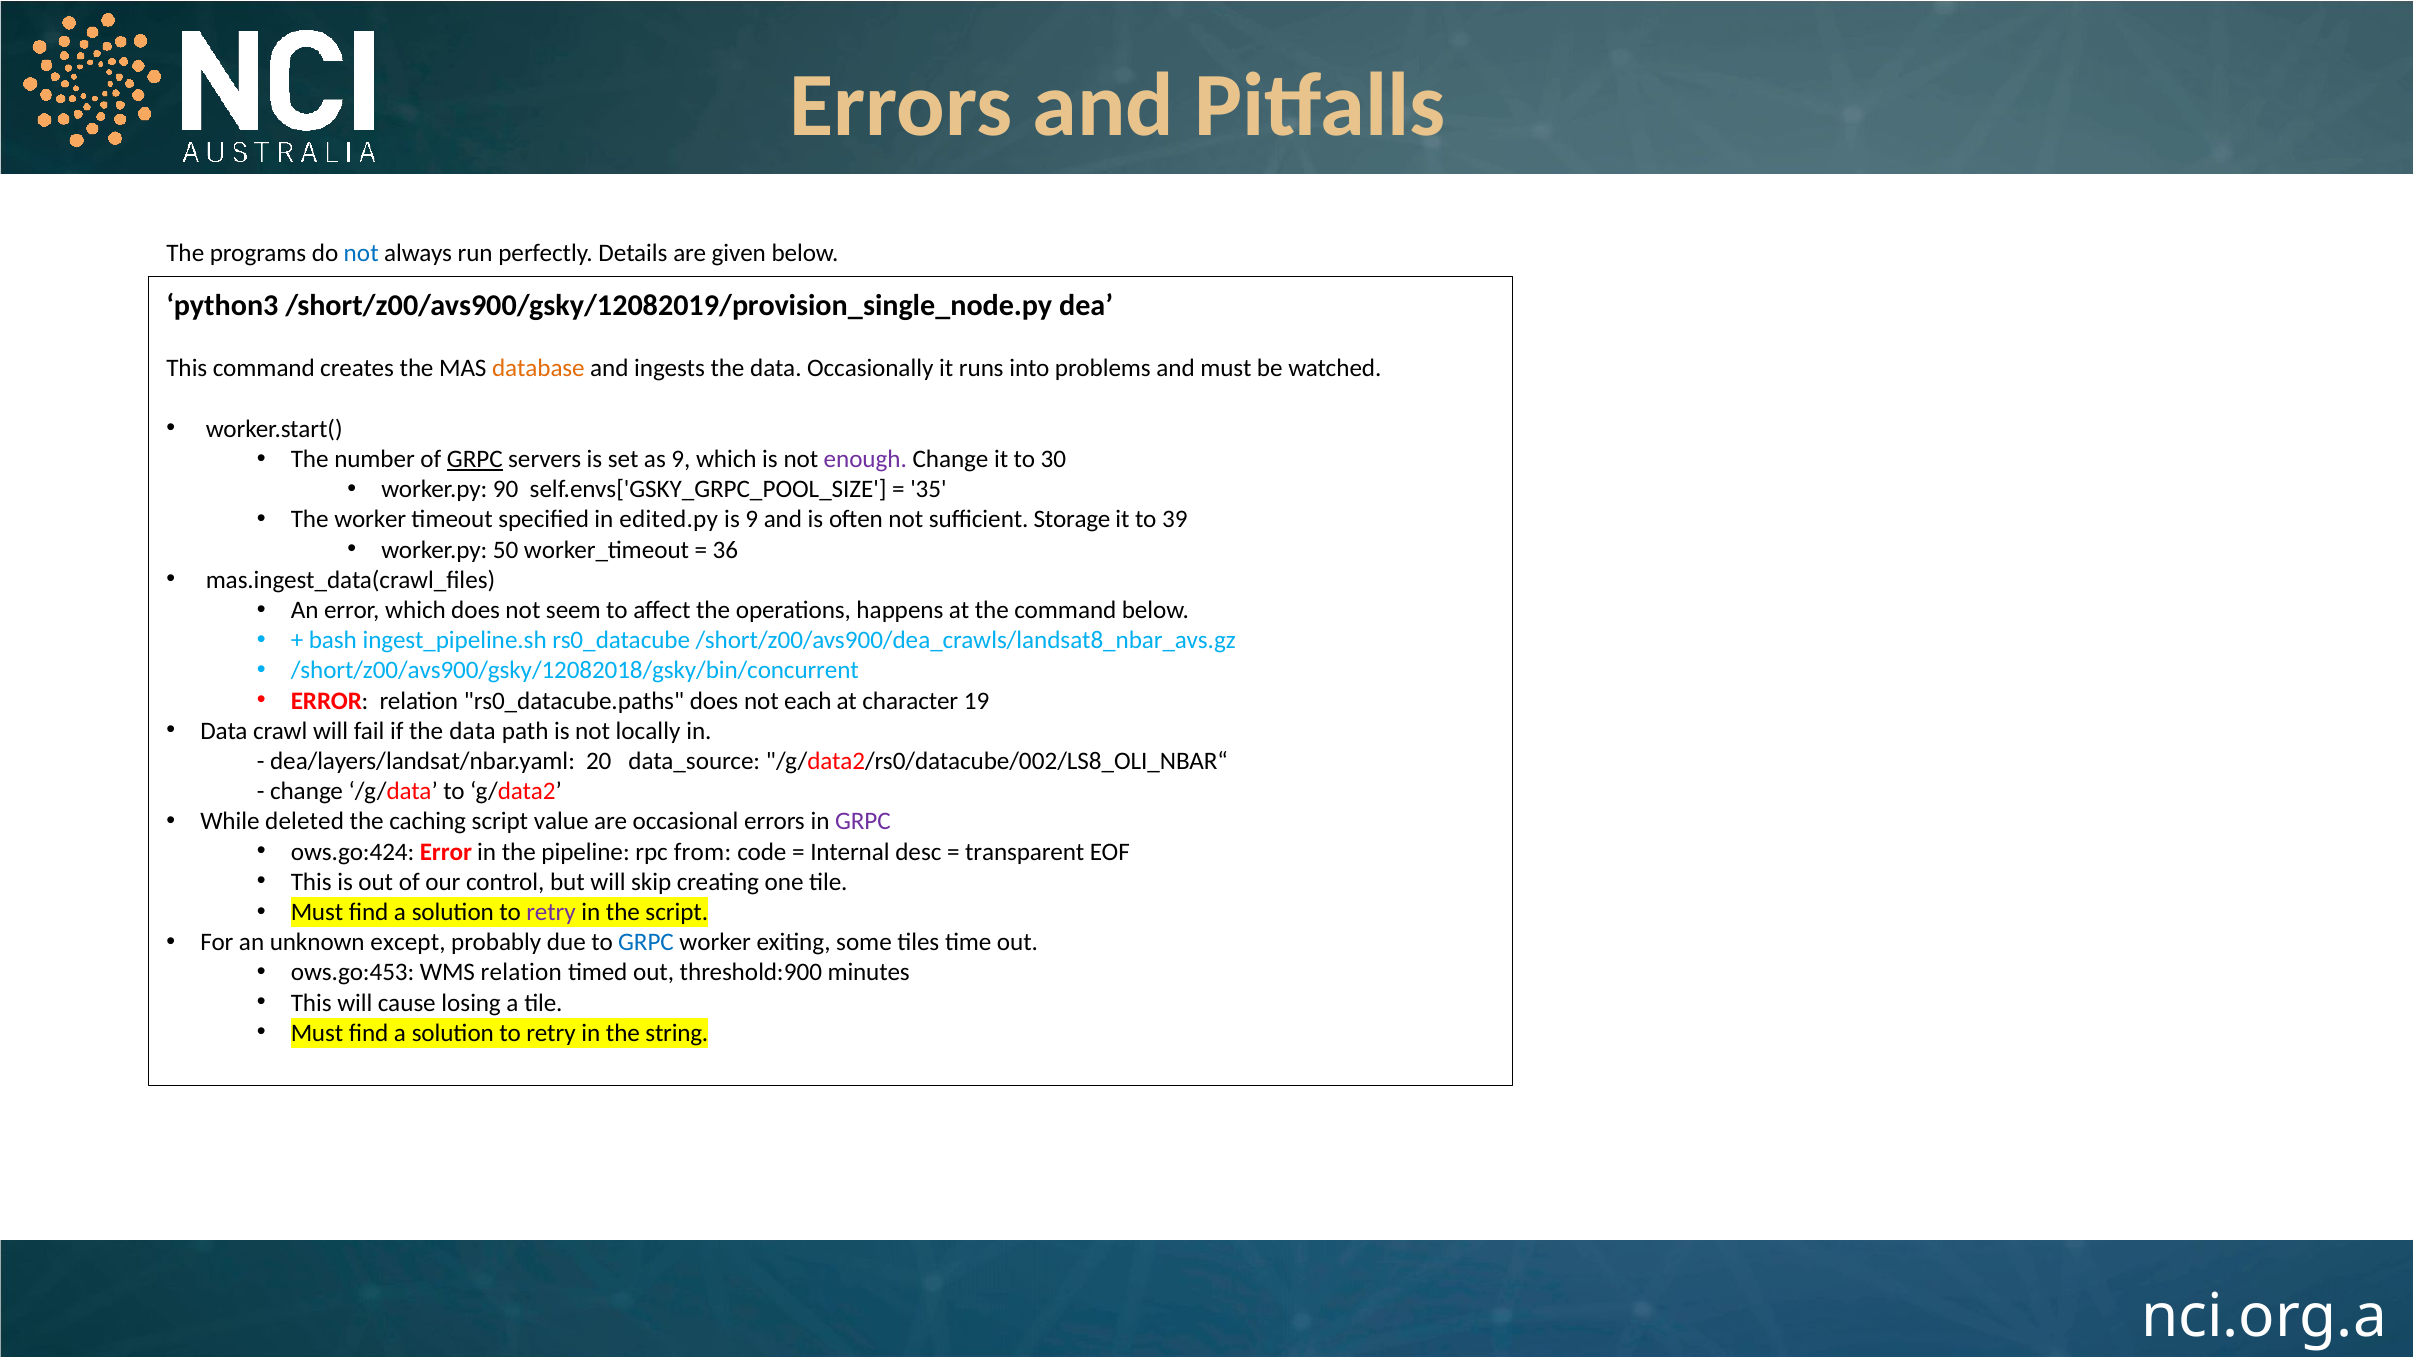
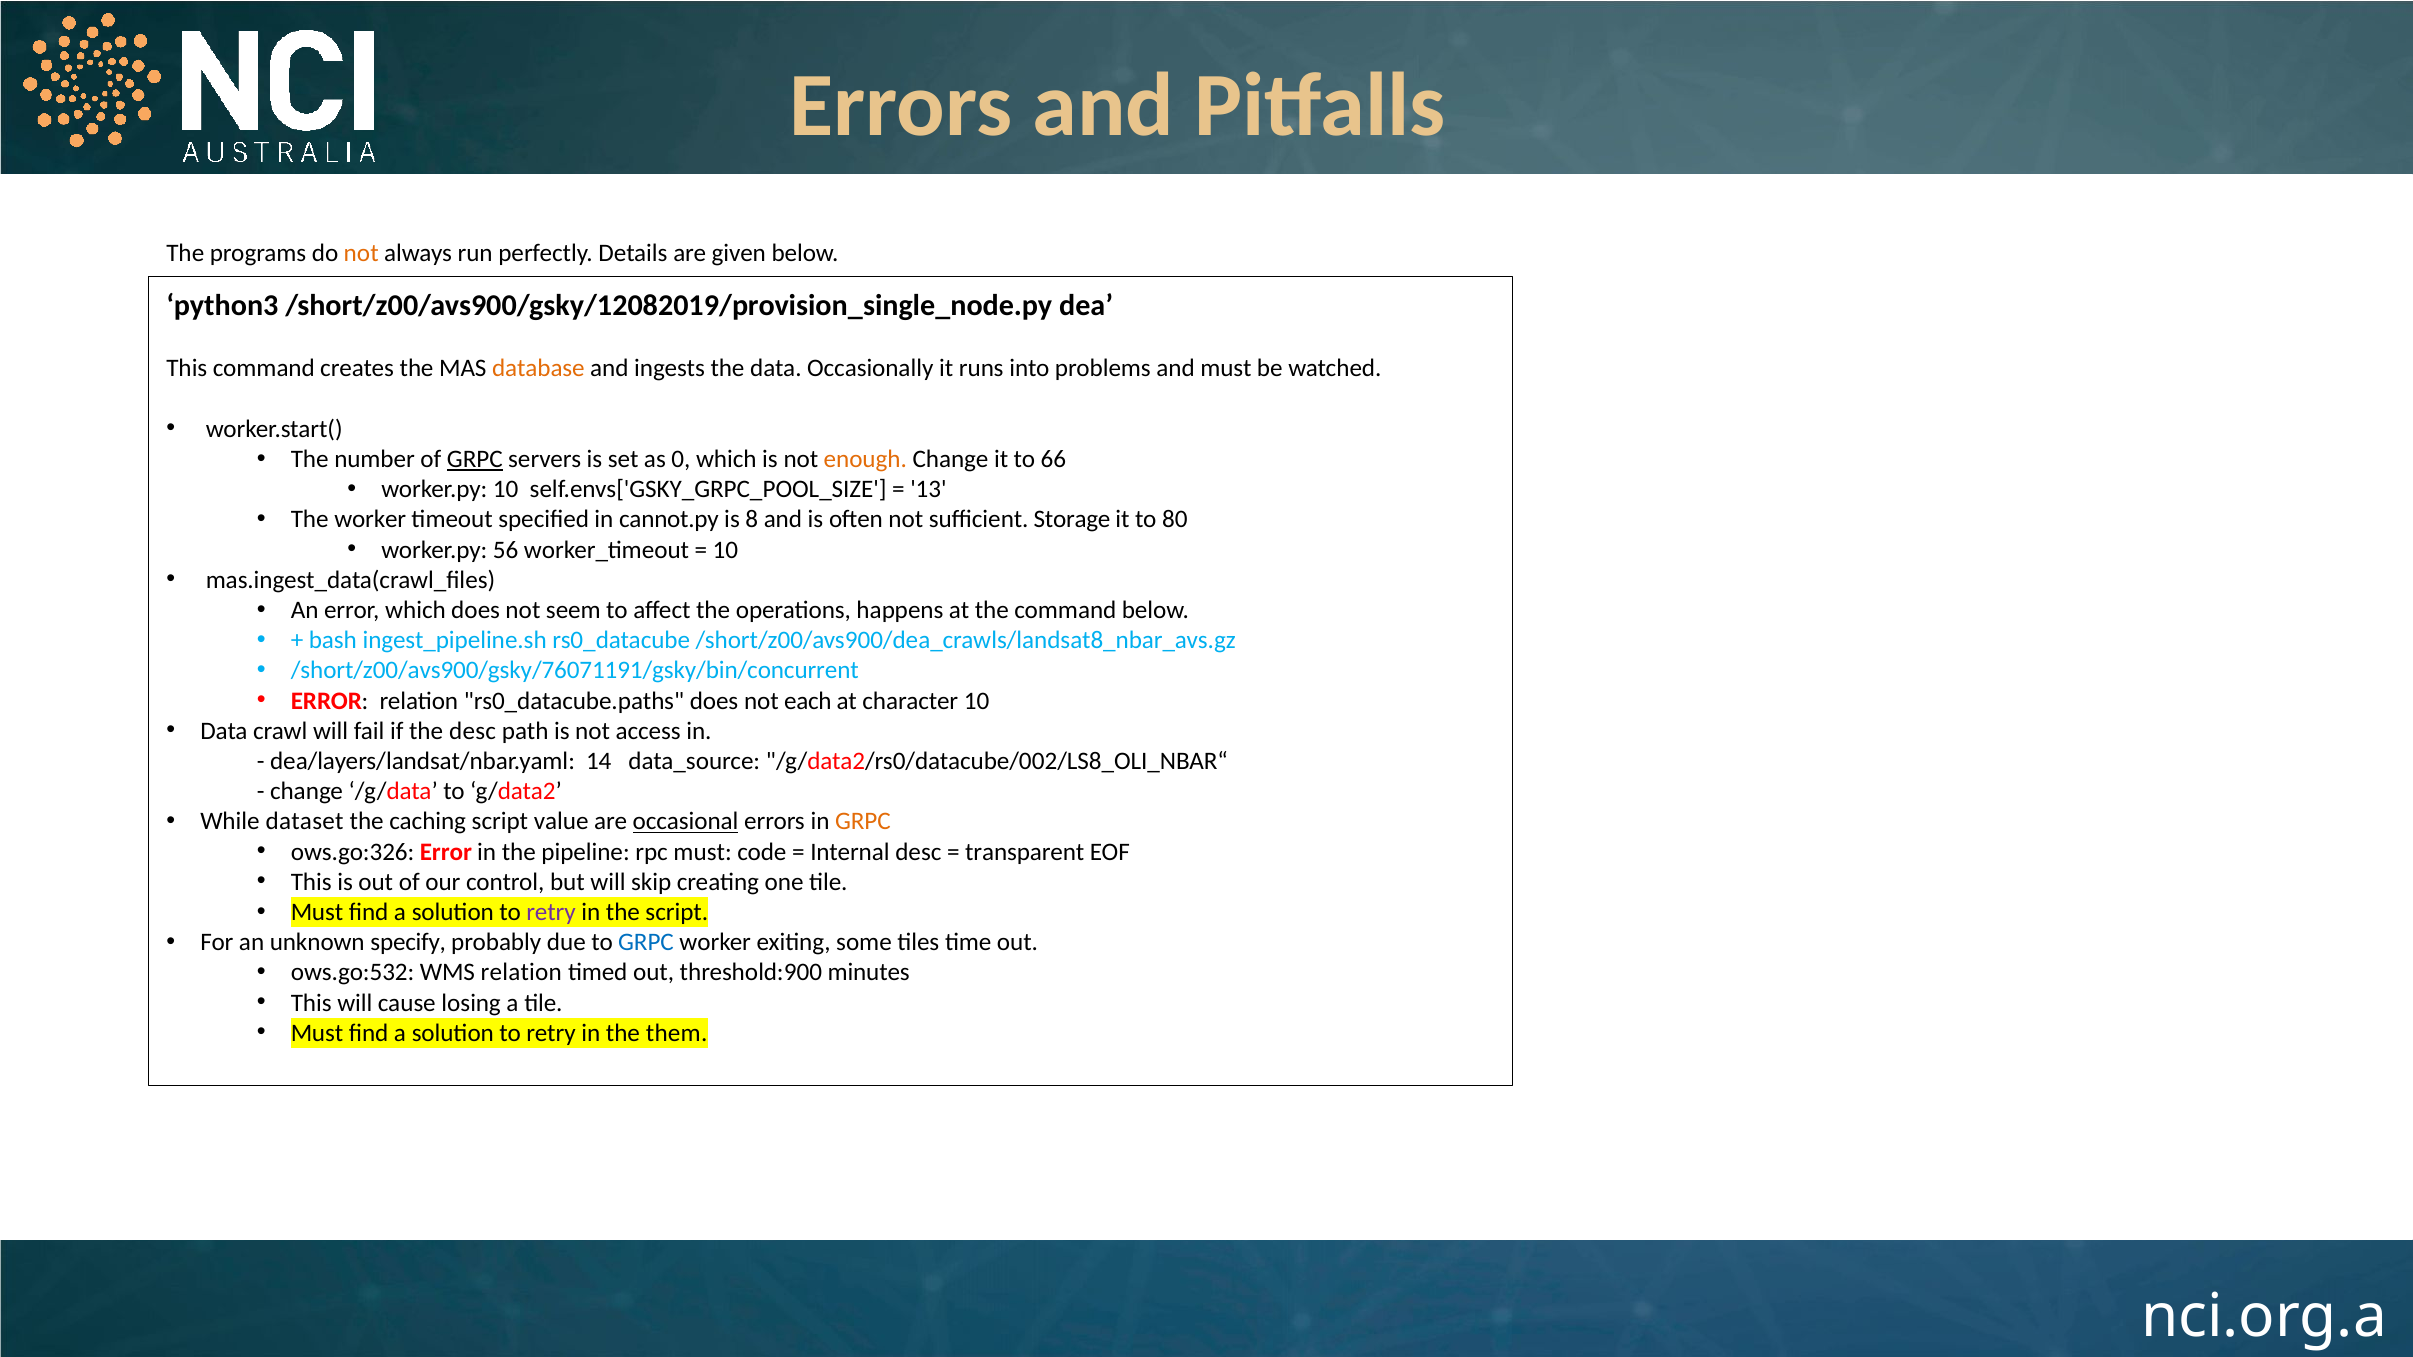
not at (361, 254) colour: blue -> orange
as 9: 9 -> 0
enough colour: purple -> orange
30: 30 -> 66
worker.py 90: 90 -> 10
35: 35 -> 13
edited.py: edited.py -> cannot.py
is 9: 9 -> 8
39: 39 -> 80
50: 50 -> 56
36 at (725, 550): 36 -> 10
/short/z00/avs900/gsky/12082018/gsky/bin/concurrent: /short/z00/avs900/gsky/12082018/gsky/bin/concurrent -> /short/z00/avs900/gsky/76071191/gsky/bin/concurrent
character 19: 19 -> 10
if the data: data -> desc
locally: locally -> access
20: 20 -> 14
deleted: deleted -> dataset
occasional underline: none -> present
GRPC at (863, 822) colour: purple -> orange
ows.go:424: ows.go:424 -> ows.go:326
rpc from: from -> must
except: except -> specify
ows.go:453: ows.go:453 -> ows.go:532
string: string -> them
